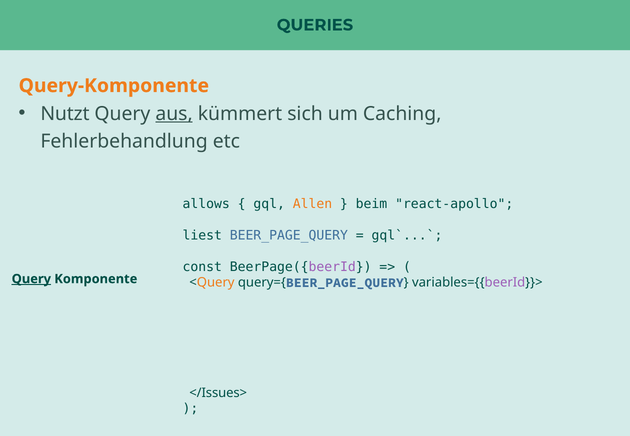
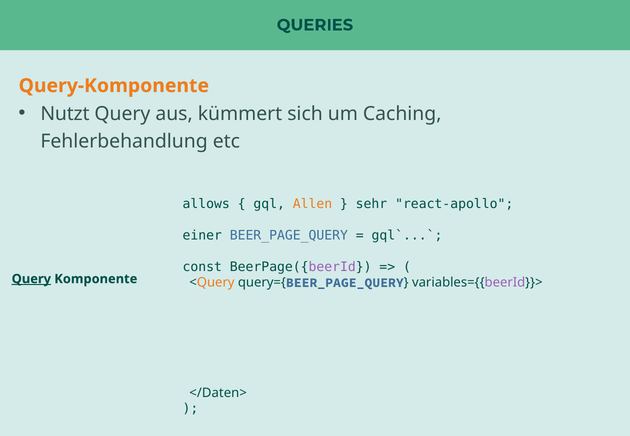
aus underline: present -> none
beim: beim -> sehr
liest: liest -> einer
</Issues>: </Issues> -> </Daten>
